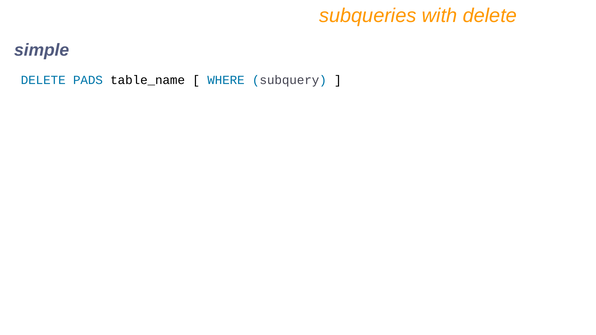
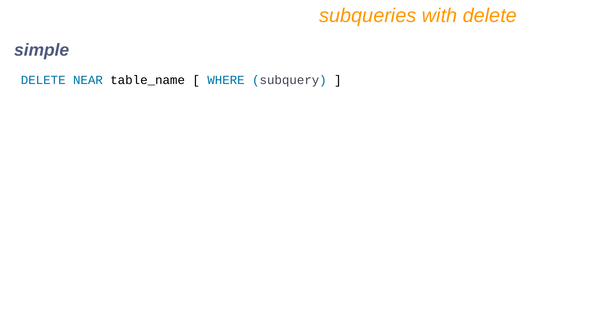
PADS: PADS -> NEAR
